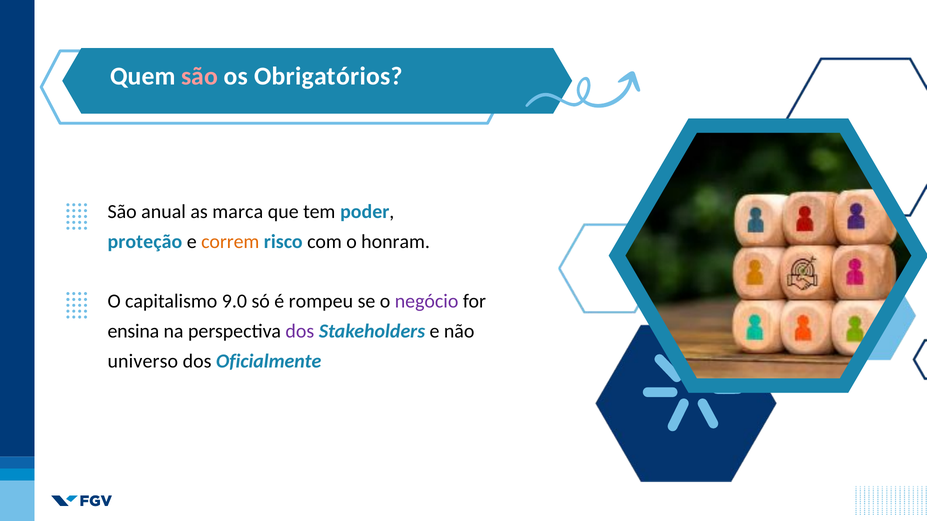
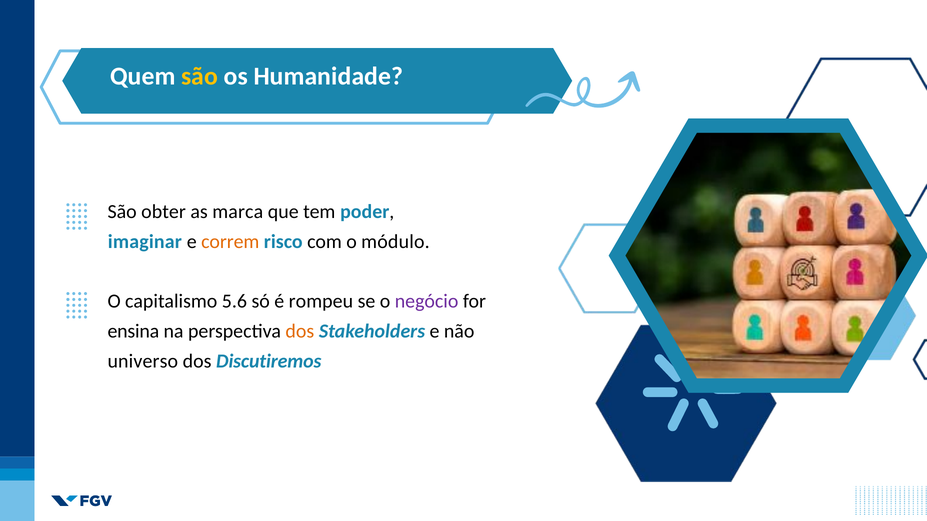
são at (200, 76) colour: pink -> yellow
Obrigatórios: Obrigatórios -> Humanidade
anual: anual -> obter
proteção: proteção -> imaginar
honram: honram -> módulo
9.0: 9.0 -> 5.6
dos at (300, 331) colour: purple -> orange
Oficialmente: Oficialmente -> Discutiremos
